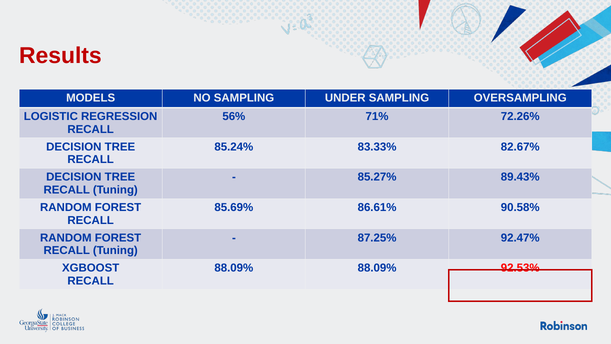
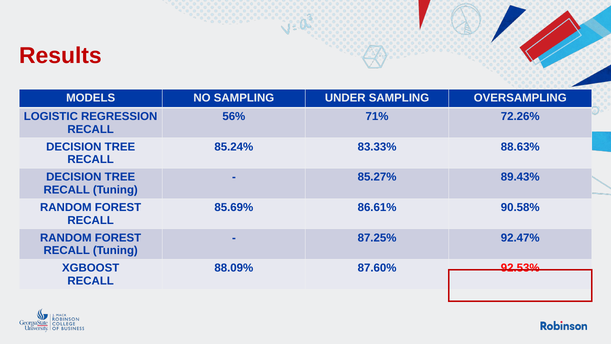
82.67%: 82.67% -> 88.63%
88.09% 88.09%: 88.09% -> 87.60%
